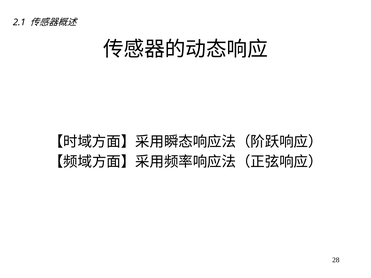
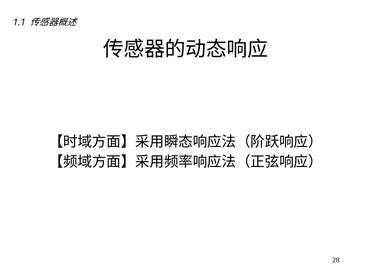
2.1: 2.1 -> 1.1
